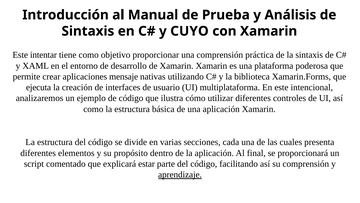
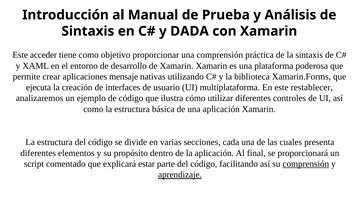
CUYO: CUYO -> DADA
intentar: intentar -> acceder
intencional: intencional -> restablecer
comprensión at (306, 164) underline: none -> present
